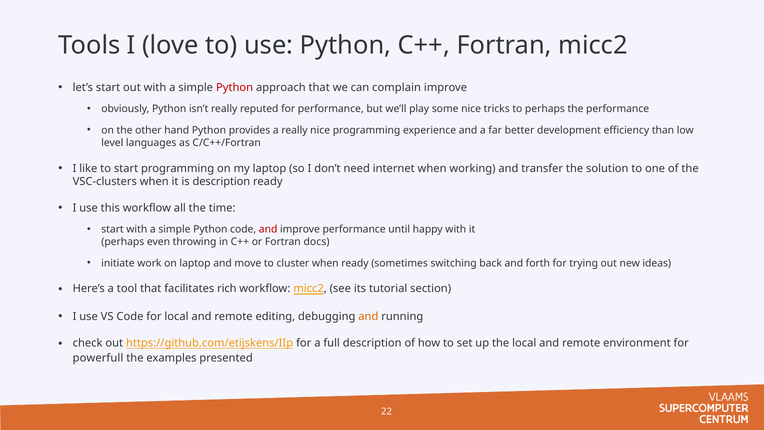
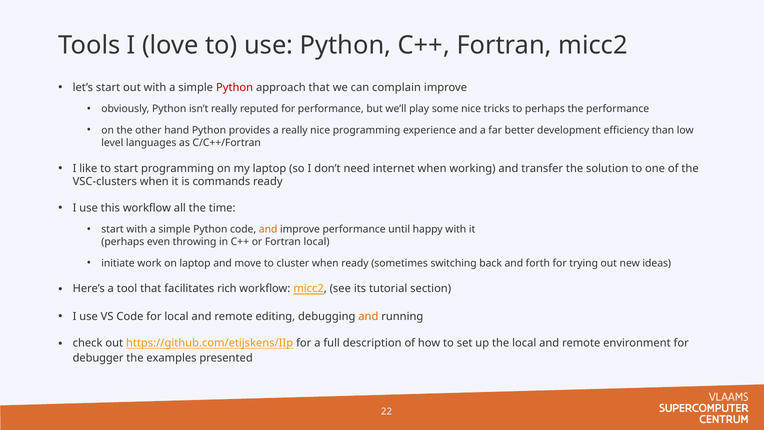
is description: description -> commands
and at (268, 229) colour: red -> orange
Fortran docs: docs -> local
powerfull: powerfull -> debugger
